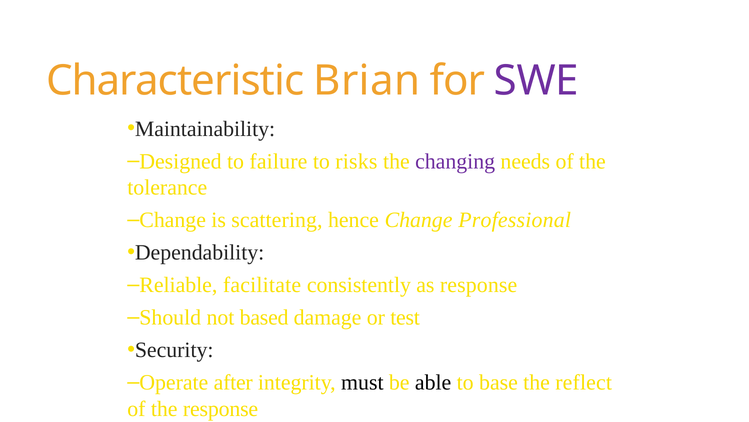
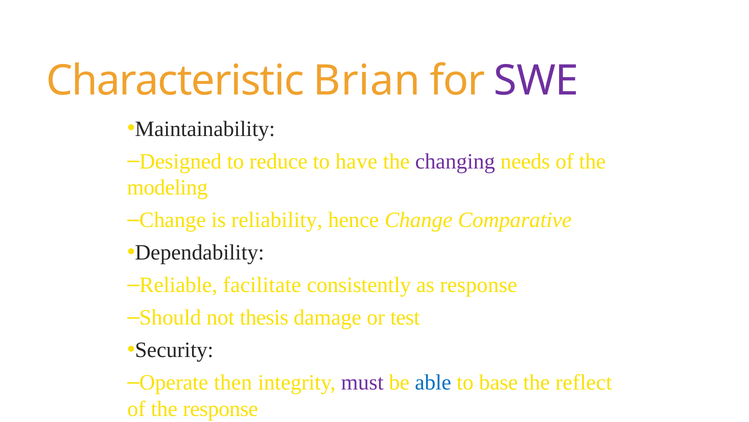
failure: failure -> reduce
risks: risks -> have
tolerance: tolerance -> modeling
scattering: scattering -> reliability
Professional: Professional -> Comparative
based: based -> thesis
after: after -> then
must colour: black -> purple
able colour: black -> blue
